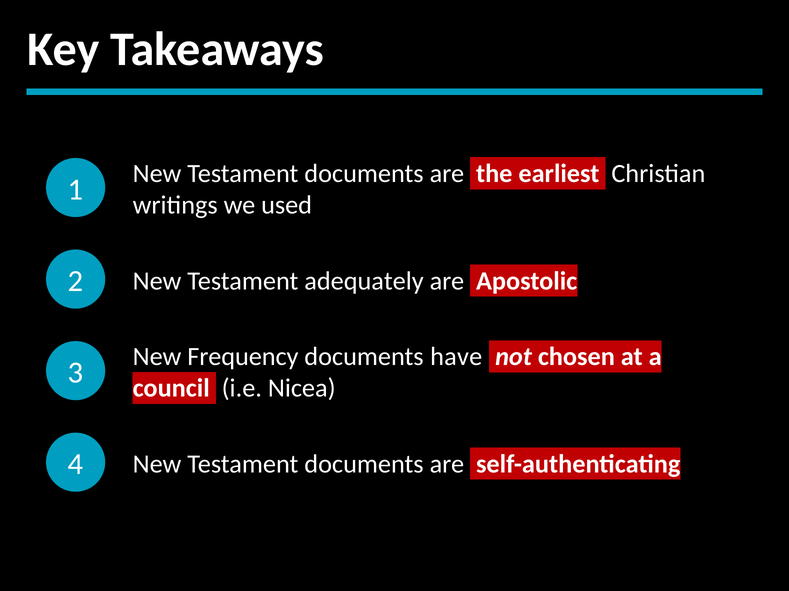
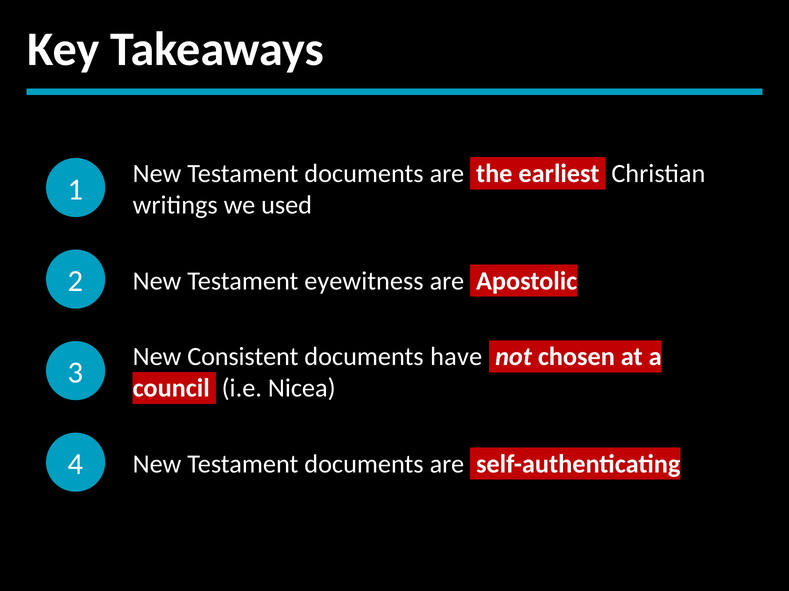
adequately: adequately -> eyewitness
Frequency: Frequency -> Consistent
